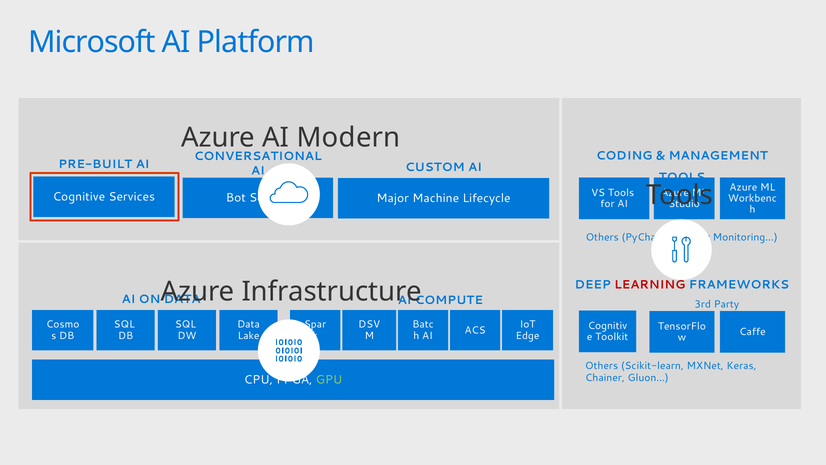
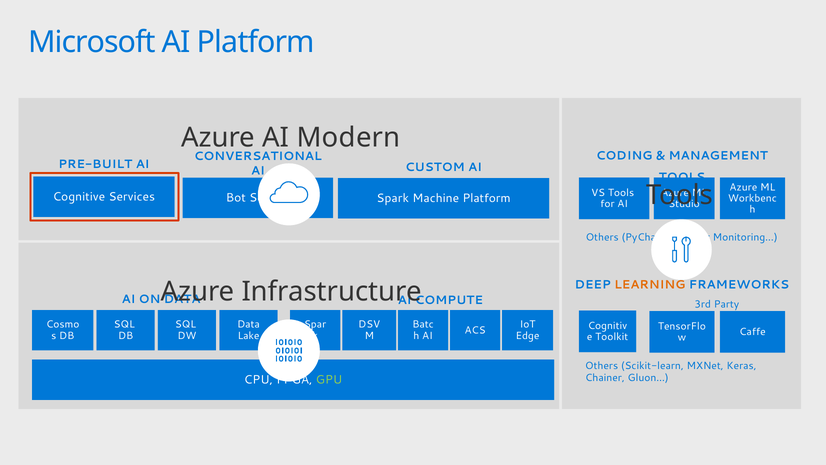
Major: Major -> Spark
Machine Lifecycle: Lifecycle -> Platform
LEARNING colour: red -> orange
